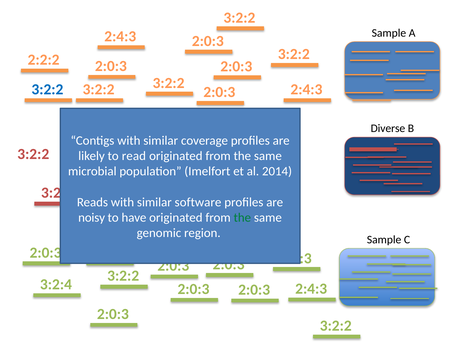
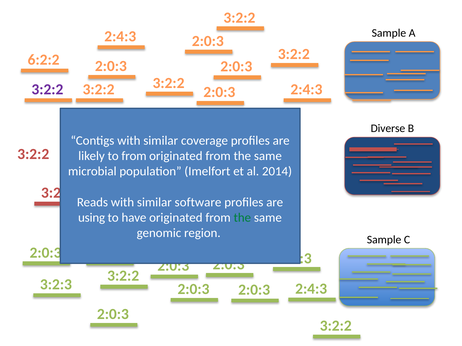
2:2:2: 2:2:2 -> 6:2:2
3:2:2 at (47, 90) colour: blue -> purple
to read: read -> from
noisy: noisy -> using
3:2:4: 3:2:4 -> 3:2:3
